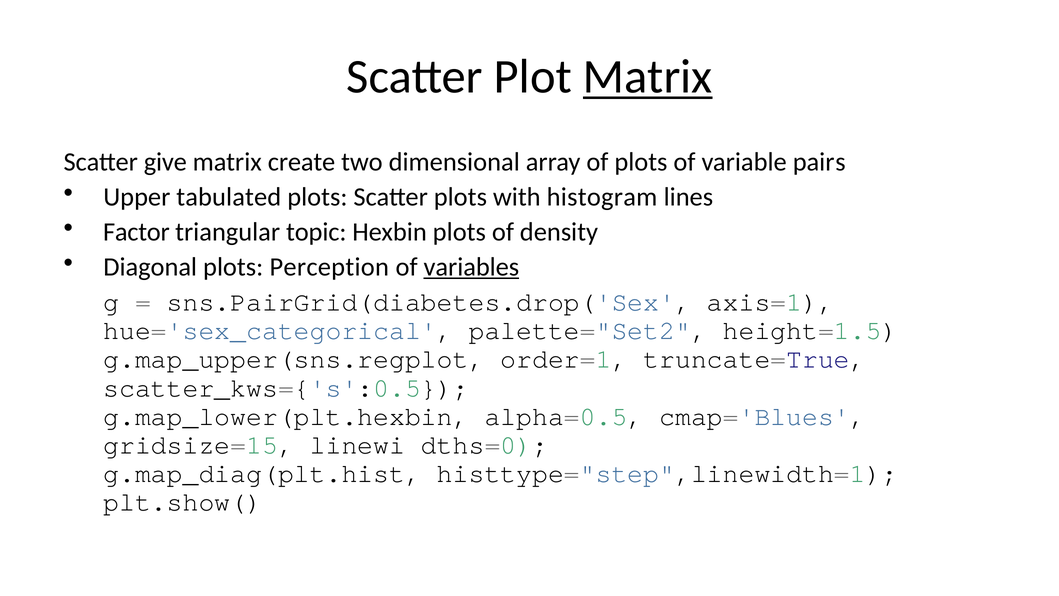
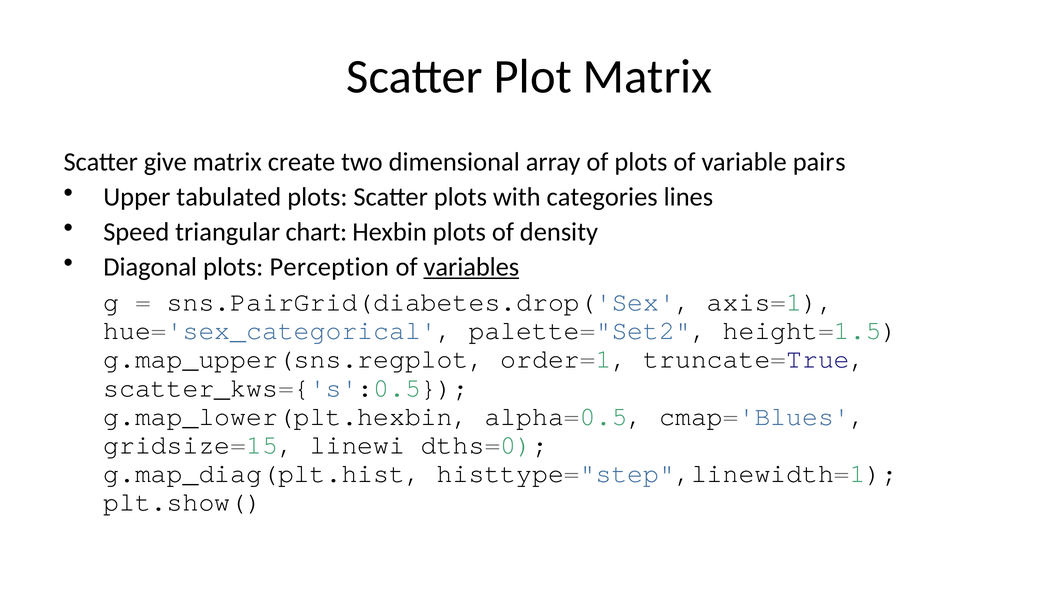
Matrix at (648, 77) underline: present -> none
histogram: histogram -> categories
Factor: Factor -> Speed
topic: topic -> chart
